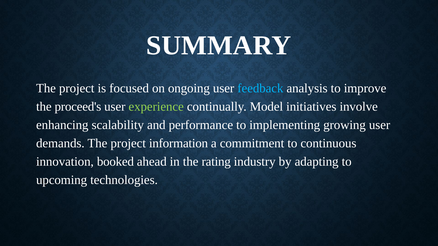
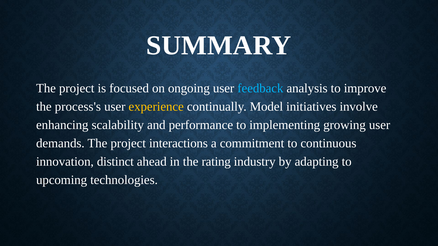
proceed's: proceed's -> process's
experience colour: light green -> yellow
information: information -> interactions
booked: booked -> distinct
